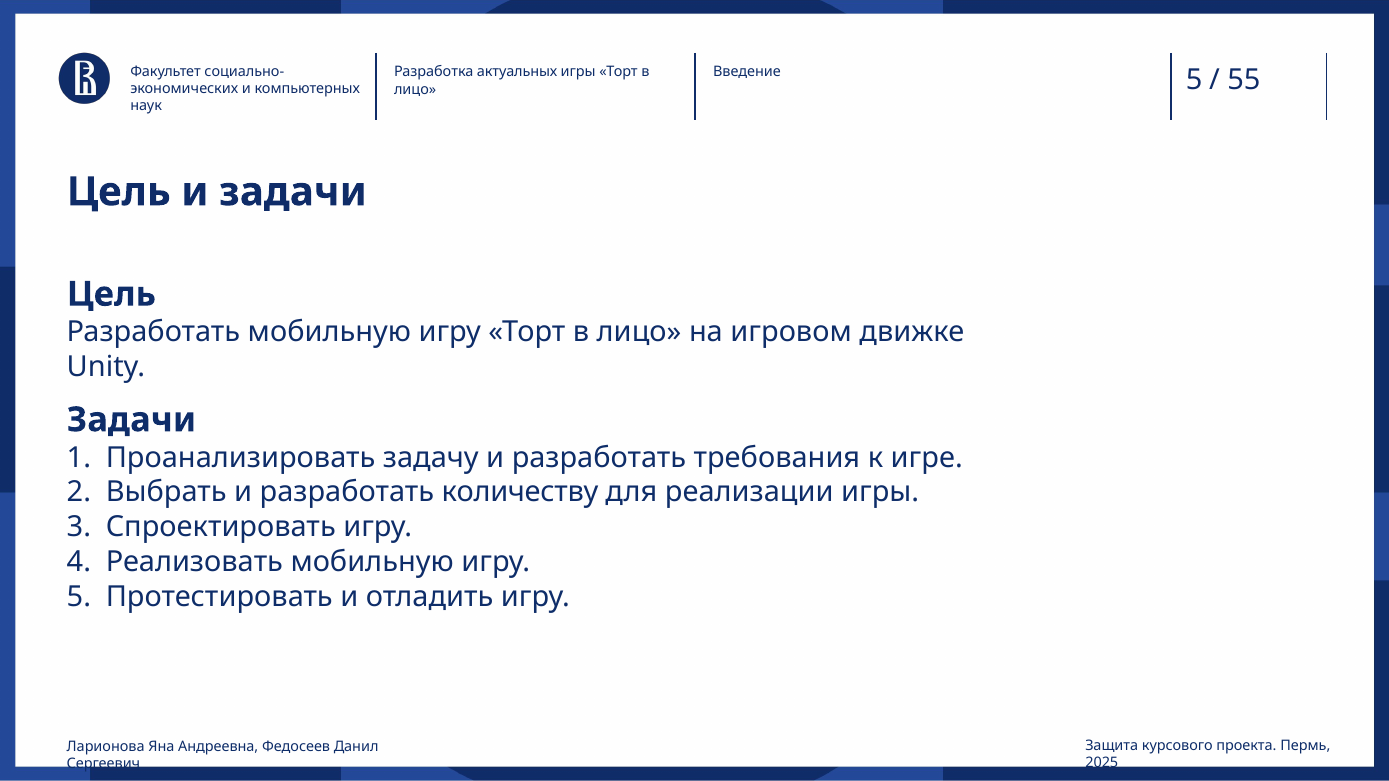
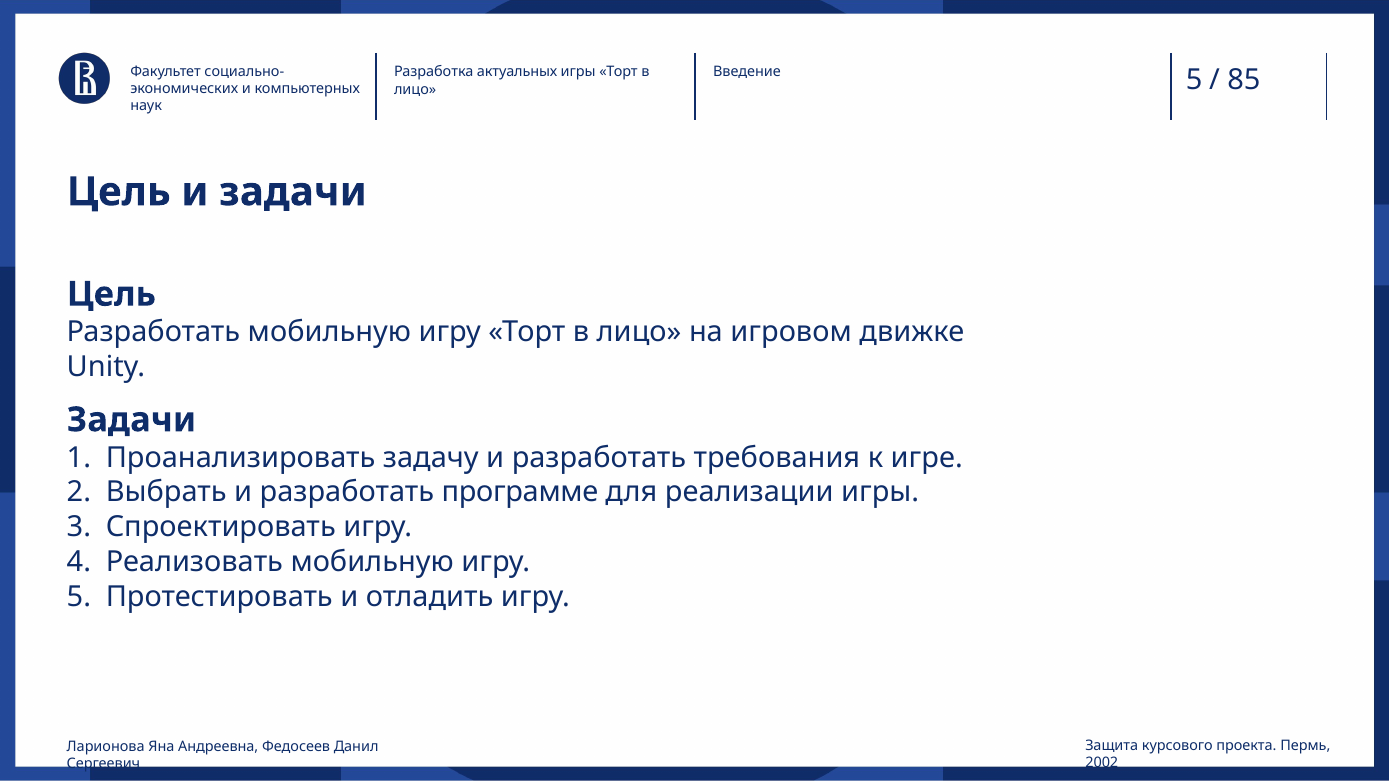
55: 55 -> 85
количеству: количеству -> программе
2025: 2025 -> 2002
